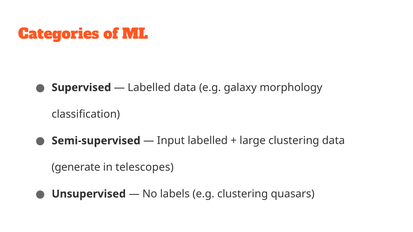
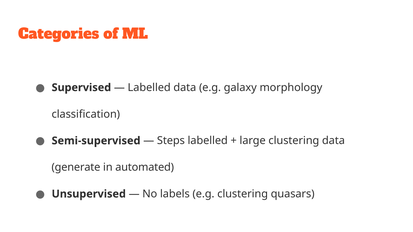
Input: Input -> Steps
telescopes: telescopes -> automated
